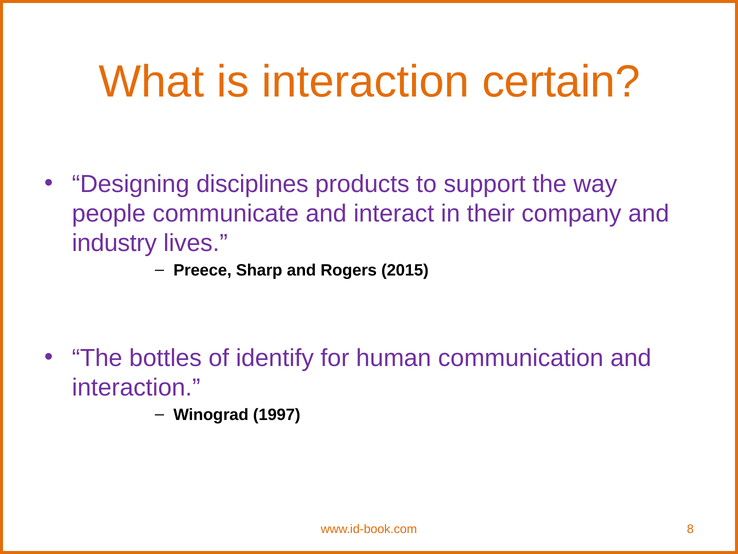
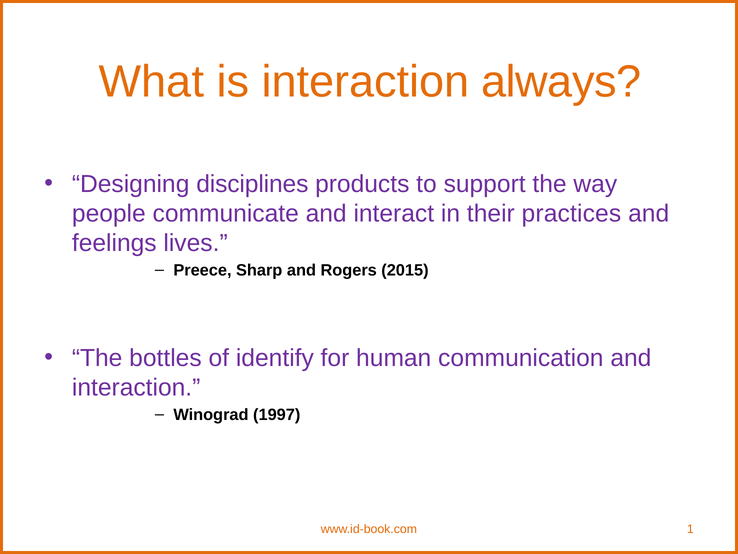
certain: certain -> always
company: company -> practices
industry: industry -> feelings
8: 8 -> 1
